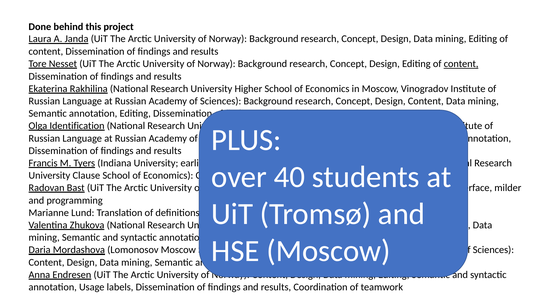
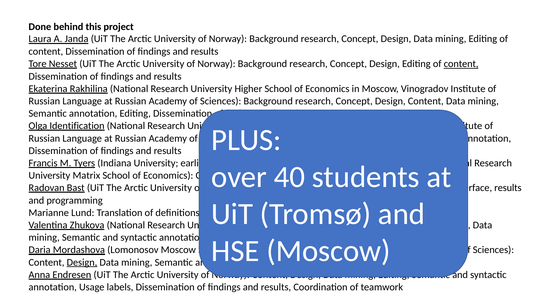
Clause: Clause -> Matrix
milder at (508, 188): milder -> results
Design at (82, 262) underline: none -> present
